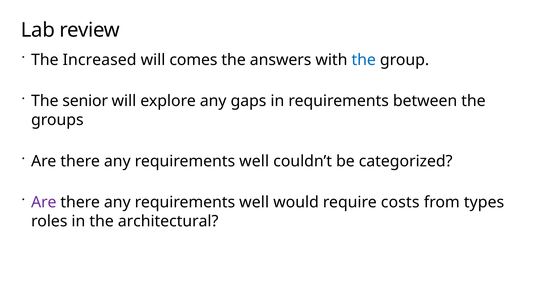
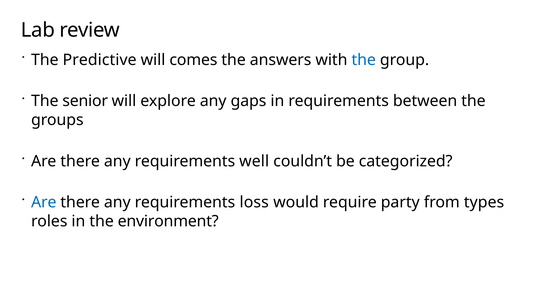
Increased: Increased -> Predictive
Are at (44, 202) colour: purple -> blue
well at (254, 202): well -> loss
costs: costs -> party
architectural: architectural -> environment
